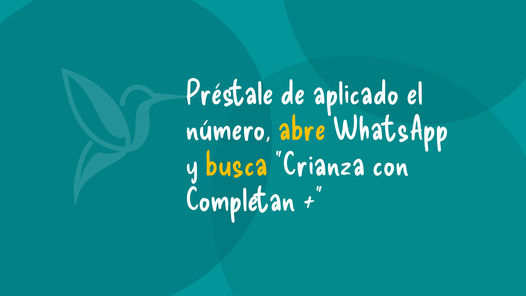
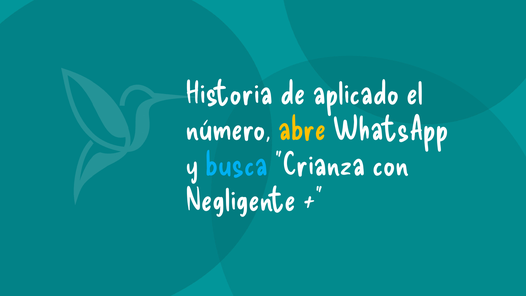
Préstale: Préstale -> Historia
busca colour: yellow -> light blue
Completan: Completan -> Negligente
